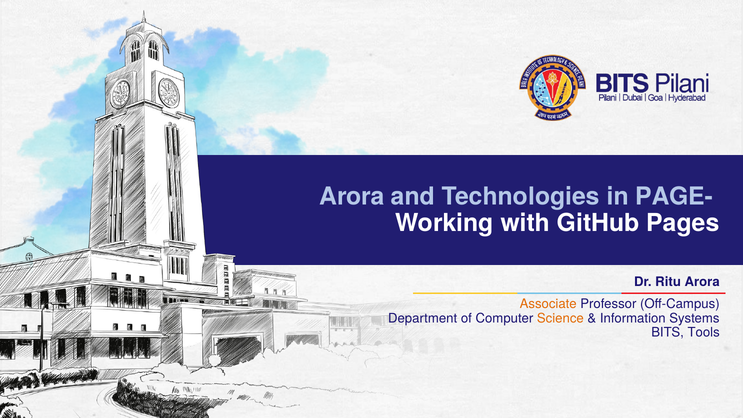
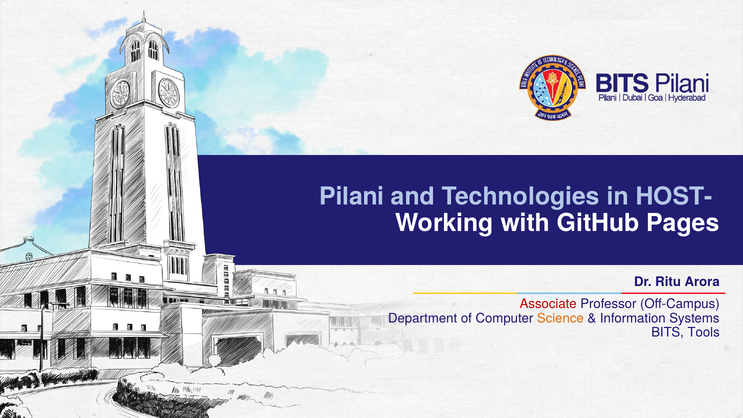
Arora at (352, 196): Arora -> Pilani
PAGE-: PAGE- -> HOST-
Associate colour: orange -> red
